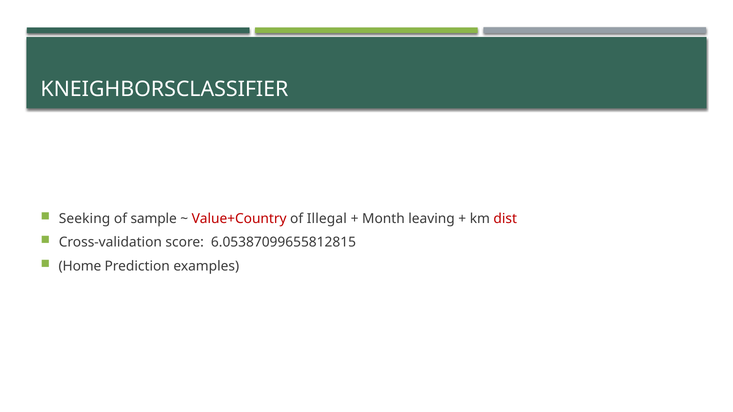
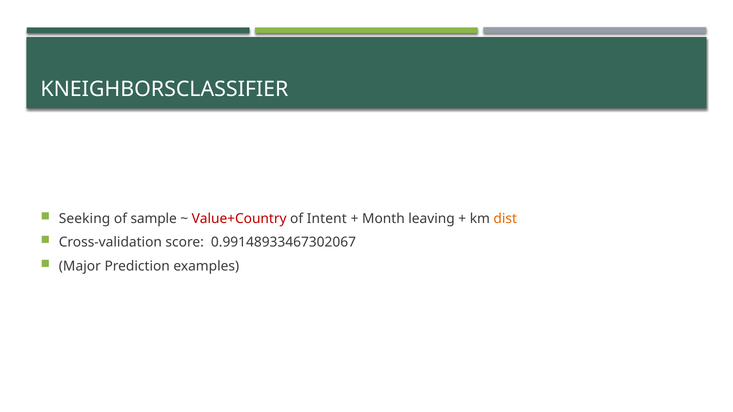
Illegal: Illegal -> Intent
dist colour: red -> orange
6.05387099655812815: 6.05387099655812815 -> 0.99148933467302067
Home: Home -> Major
